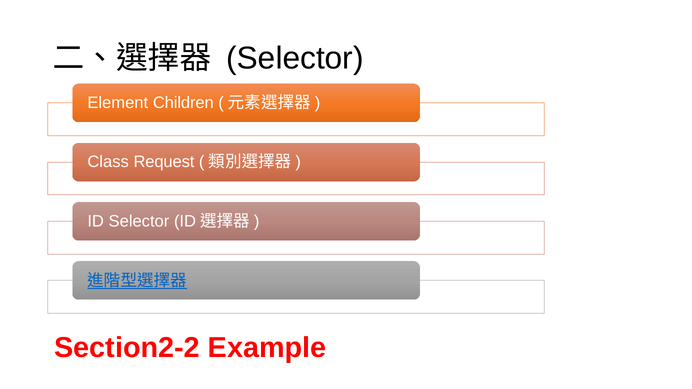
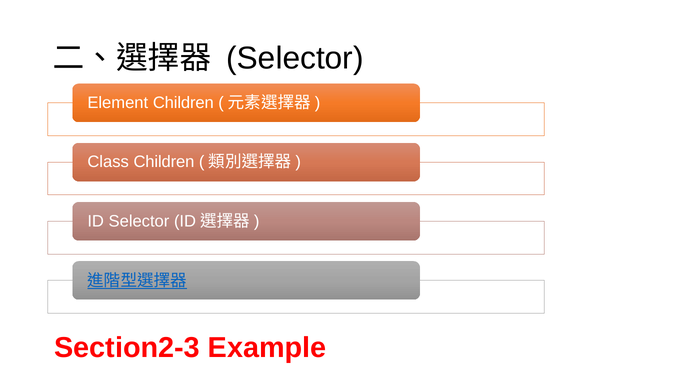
Request at (164, 162): Request -> Children
Section2-2: Section2-2 -> Section2-3
